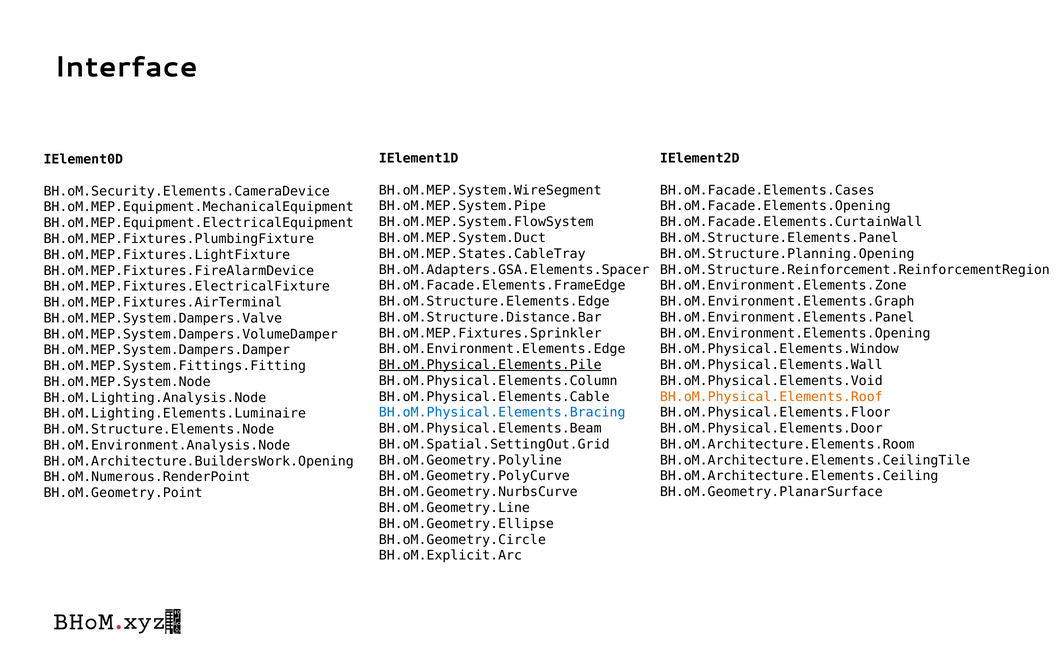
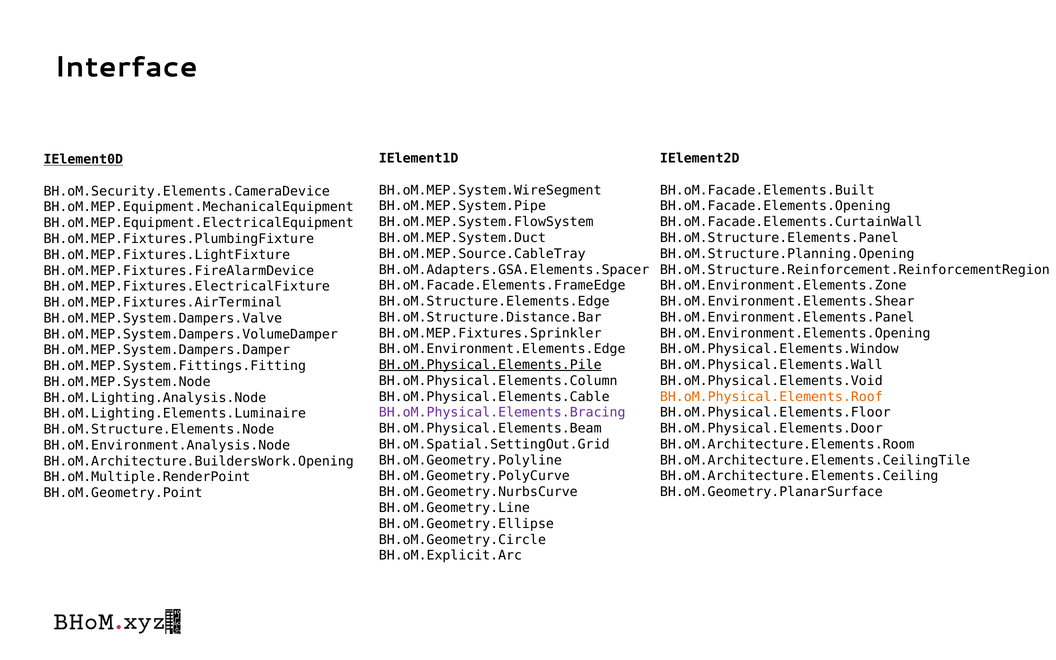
IElement0D underline: none -> present
BH.oM.Facade.Elements.Cases: BH.oM.Facade.Elements.Cases -> BH.oM.Facade.Elements.Built
BH.oM.MEP.States.CableTray: BH.oM.MEP.States.CableTray -> BH.oM.MEP.Source.CableTray
BH.oM.Environment.Elements.Graph: BH.oM.Environment.Elements.Graph -> BH.oM.Environment.Elements.Shear
BH.oM.Physical.Elements.Bracing colour: blue -> purple
BH.oM.Numerous.RenderPoint: BH.oM.Numerous.RenderPoint -> BH.oM.Multiple.RenderPoint
